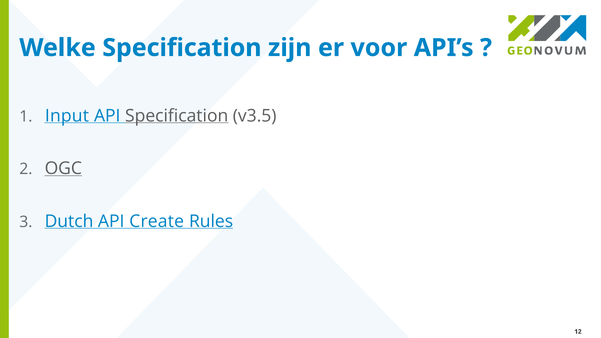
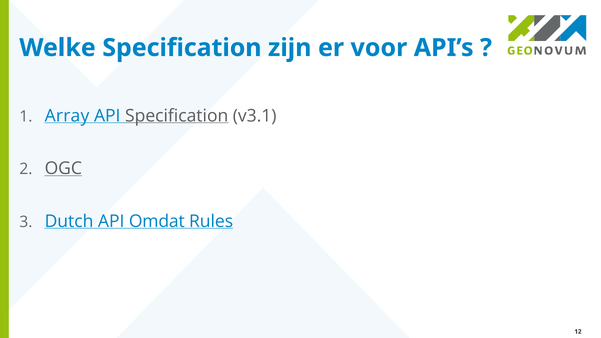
Input: Input -> Array
v3.5: v3.5 -> v3.1
Create: Create -> Omdat
